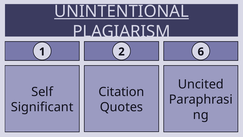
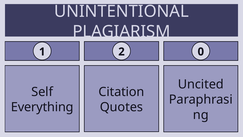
UNINTENTIONAL underline: present -> none
6: 6 -> 0
Significant: Significant -> Everything
